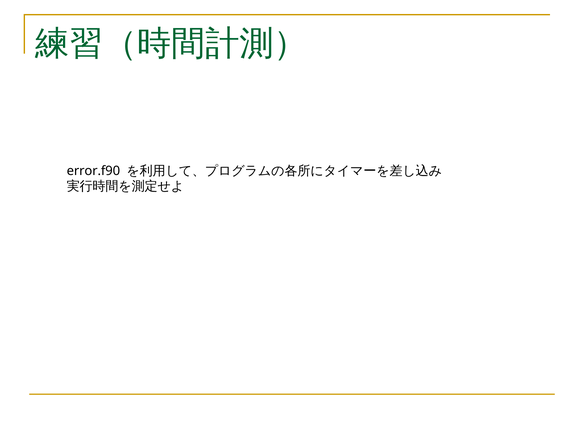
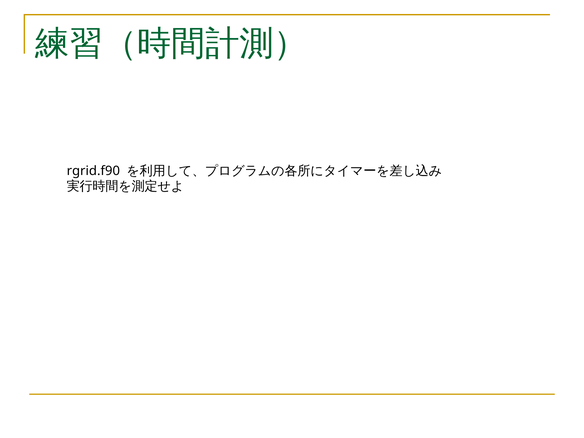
error.f90: error.f90 -> rgrid.f90
